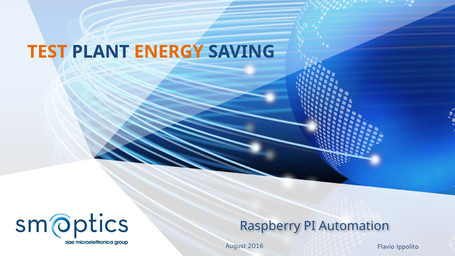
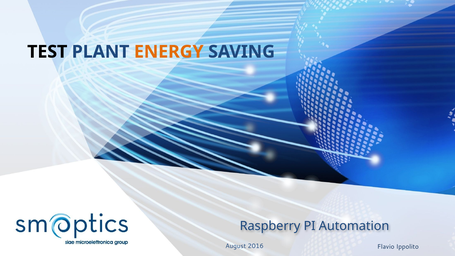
TEST colour: orange -> black
